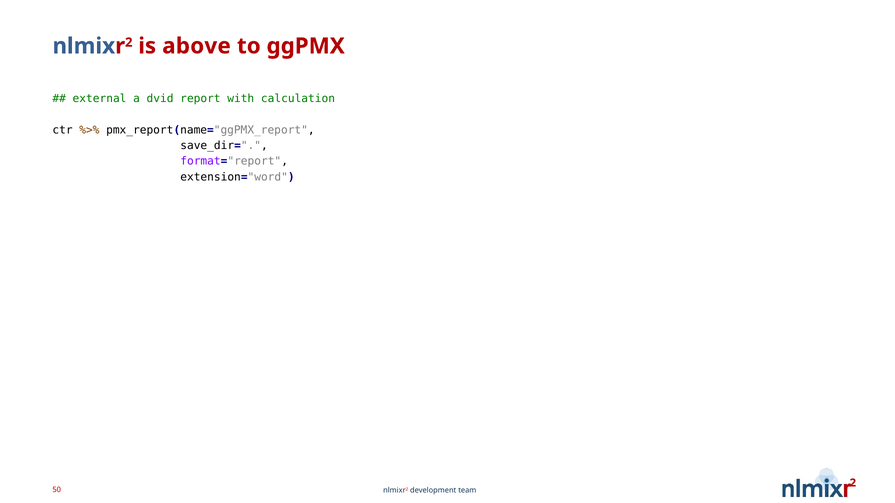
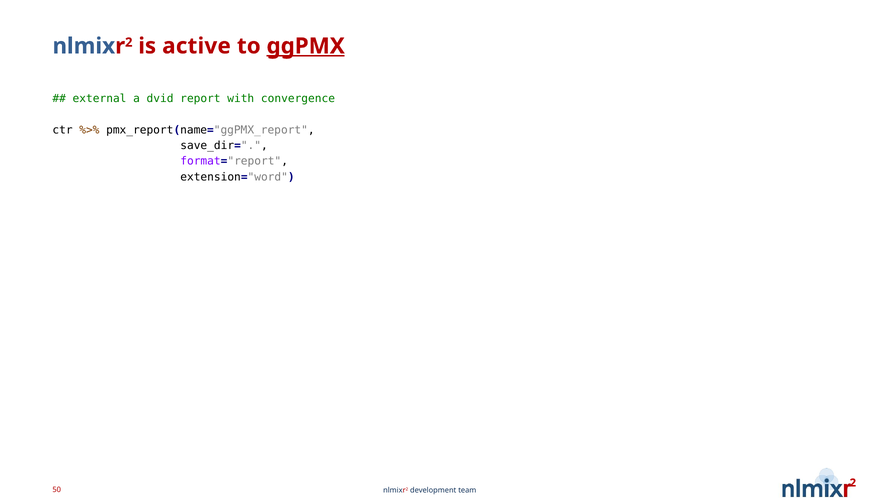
above: above -> active
ggPMX underline: none -> present
calculation: calculation -> convergence
